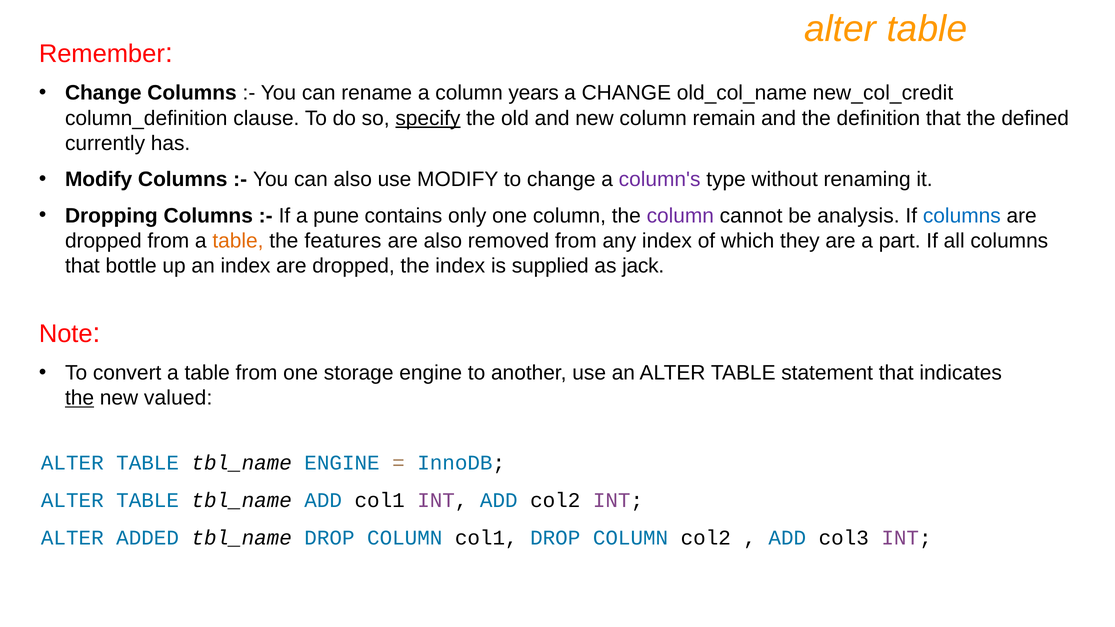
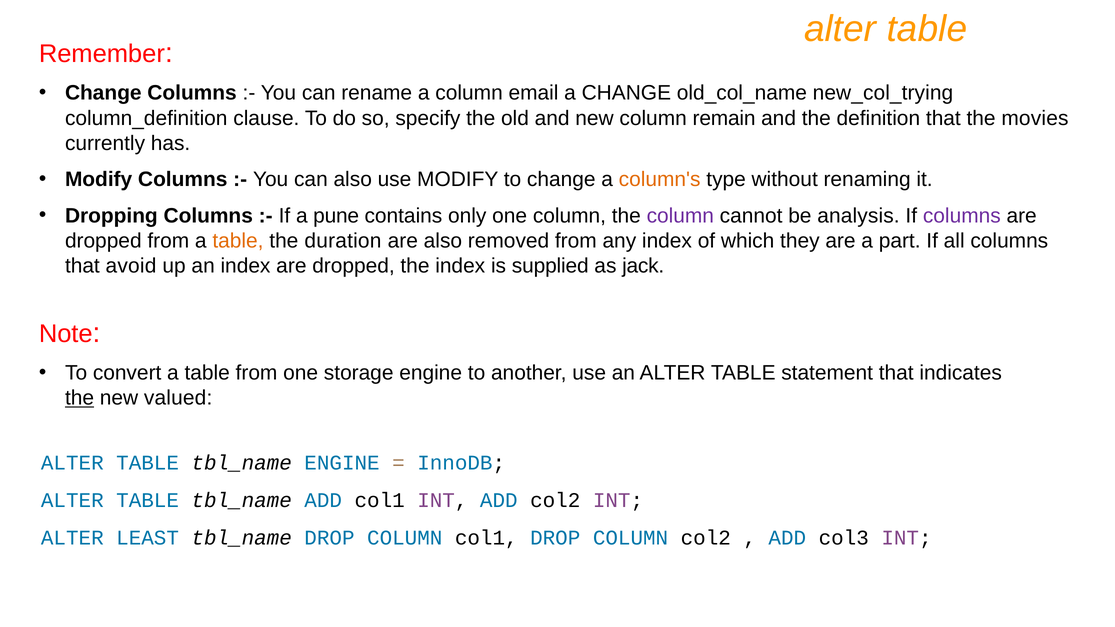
years: years -> email
new_col_credit: new_col_credit -> new_col_trying
specify underline: present -> none
defined: defined -> movies
column's colour: purple -> orange
columns at (962, 216) colour: blue -> purple
features: features -> duration
bottle: bottle -> avoid
ADDED: ADDED -> LEAST
